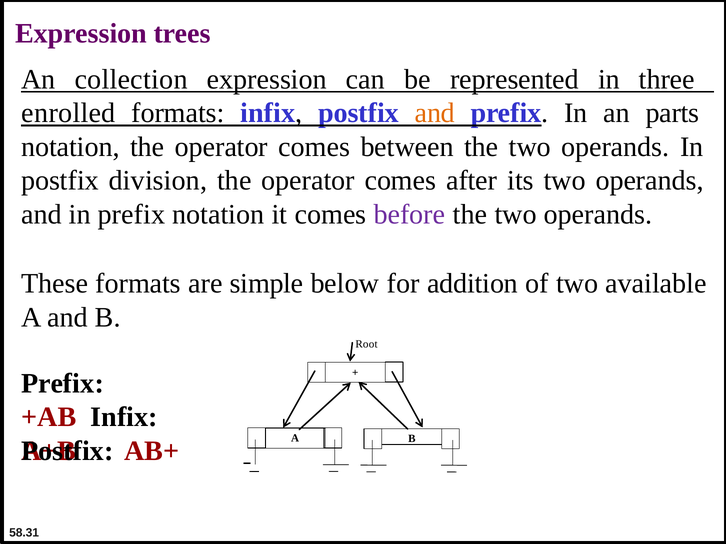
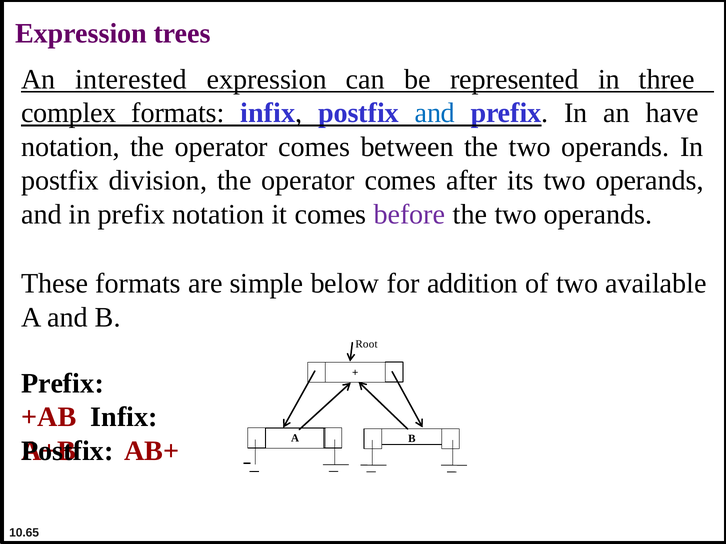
collection: collection -> interested
enrolled: enrolled -> complex
and at (435, 113) colour: orange -> blue
parts: parts -> have
58.31: 58.31 -> 10.65
